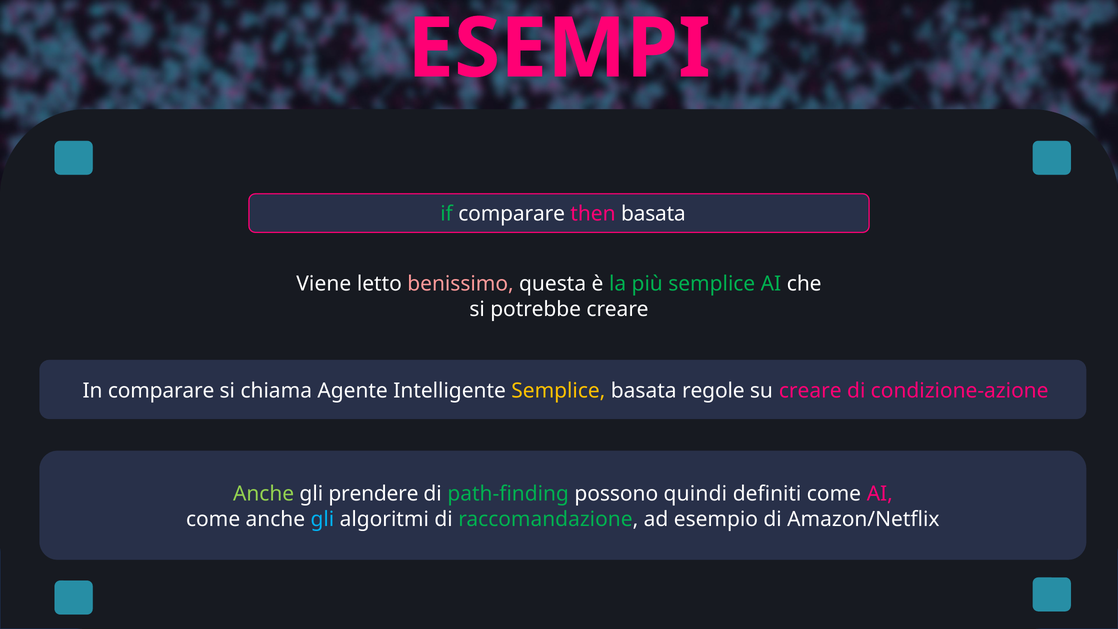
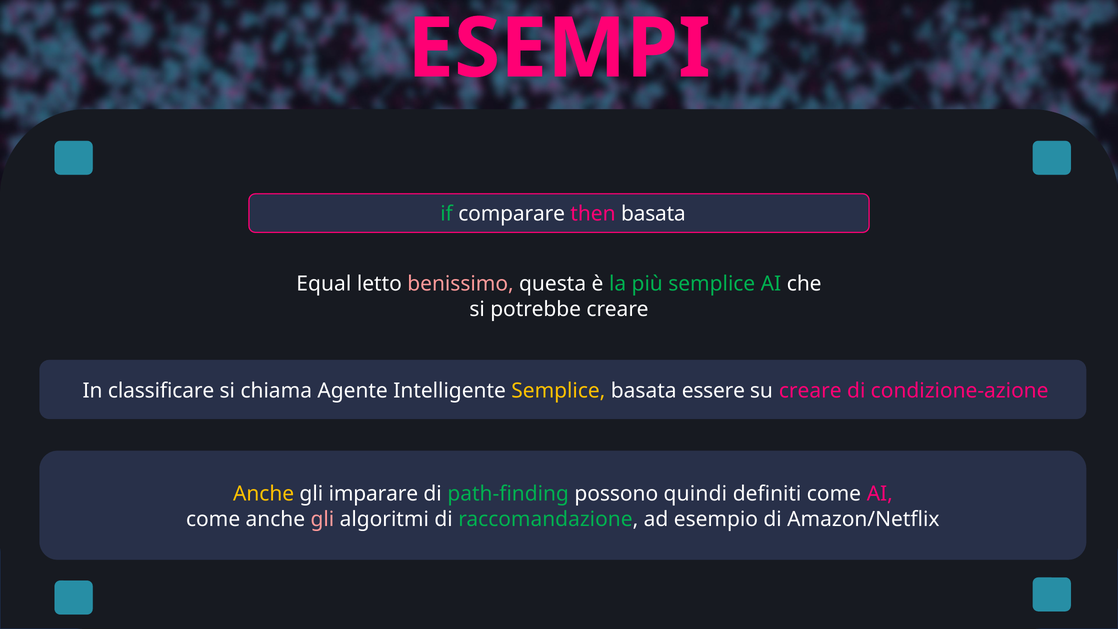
Viene: Viene -> Equal
In comparare: comparare -> classificare
regole: regole -> essere
Anche at (264, 494) colour: light green -> yellow
prendere: prendere -> imparare
gli at (322, 519) colour: light blue -> pink
